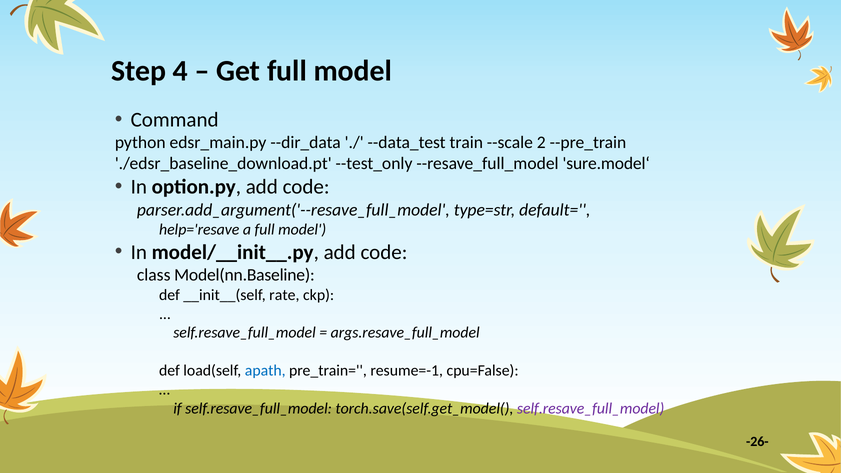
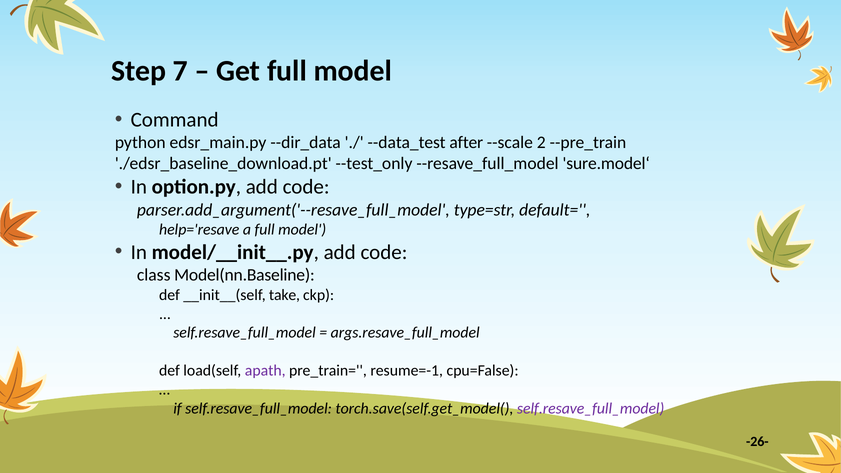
4: 4 -> 7
train: train -> after
rate: rate -> take
apath colour: blue -> purple
